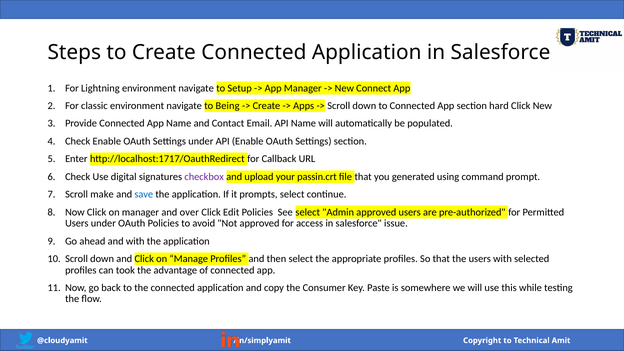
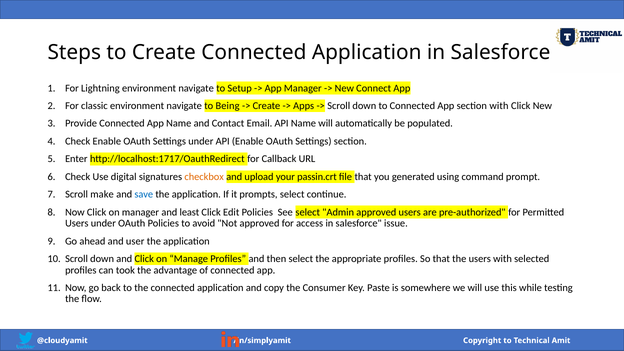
section hard: hard -> with
checkbox colour: purple -> orange
over: over -> least
and with: with -> user
